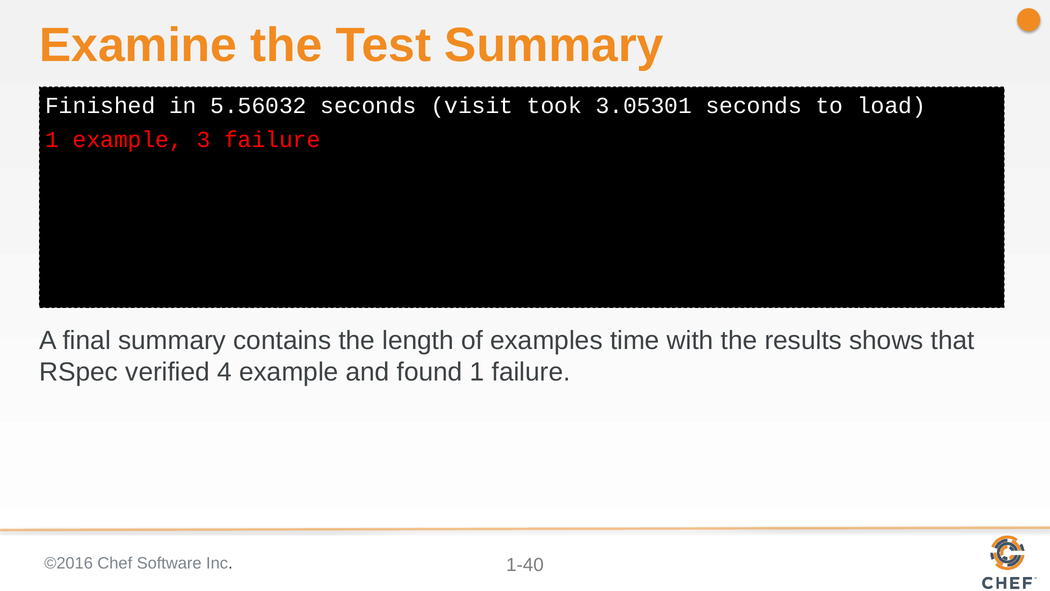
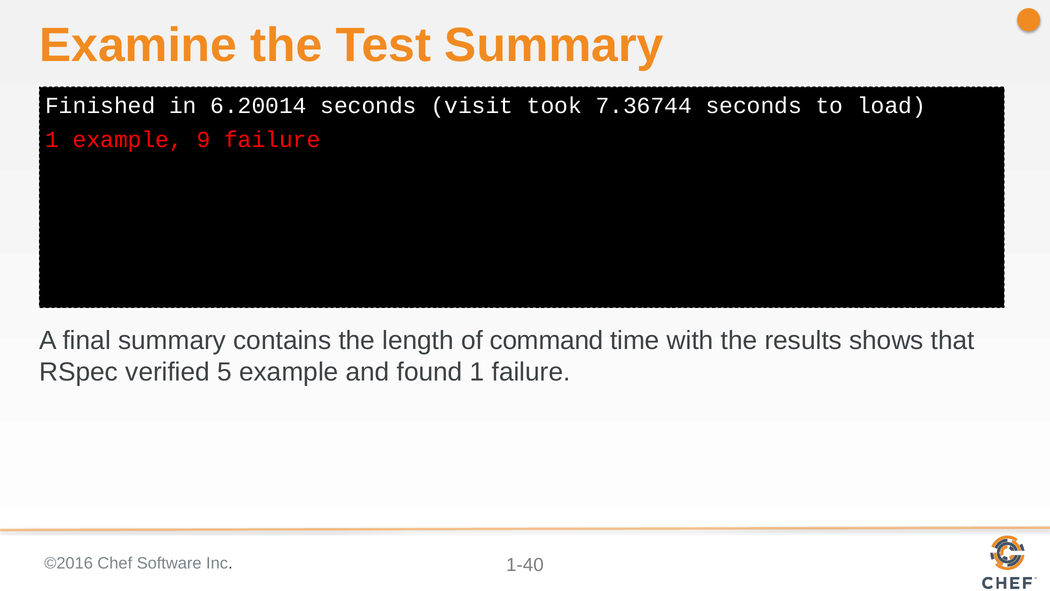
5.56032: 5.56032 -> 6.20014
3.05301: 3.05301 -> 7.36744
3: 3 -> 9
examples: examples -> command
4: 4 -> 5
